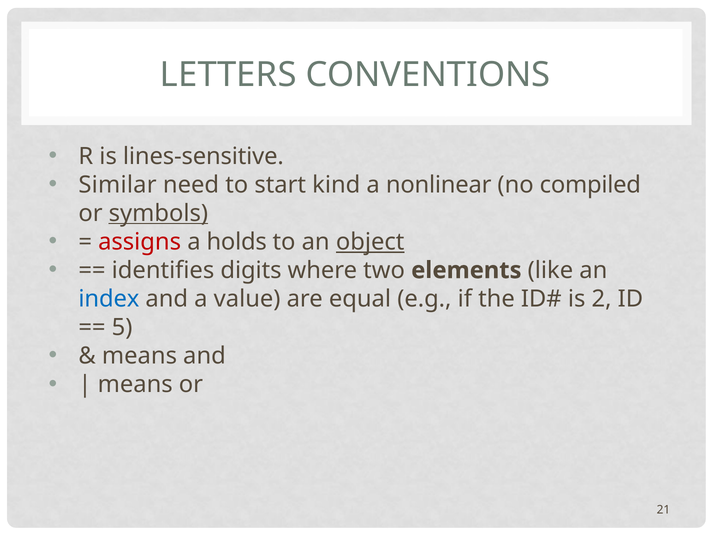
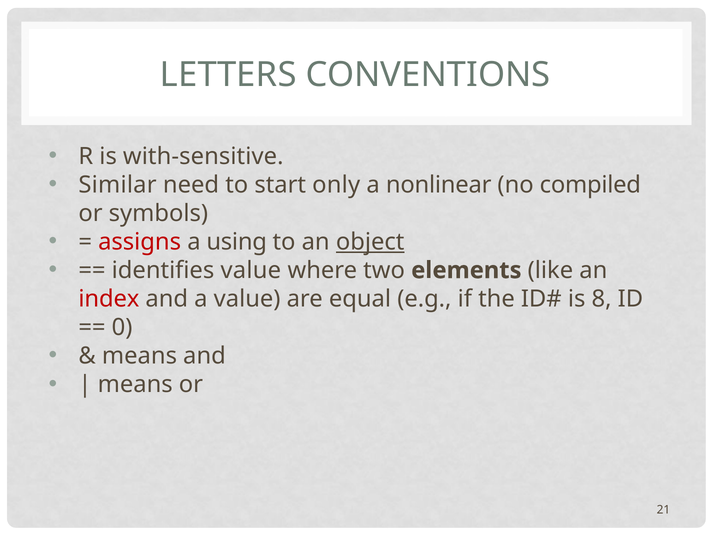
lines-sensitive: lines-sensitive -> with-sensitive
kind: kind -> only
symbols underline: present -> none
holds: holds -> using
identifies digits: digits -> value
index colour: blue -> red
2: 2 -> 8
5: 5 -> 0
